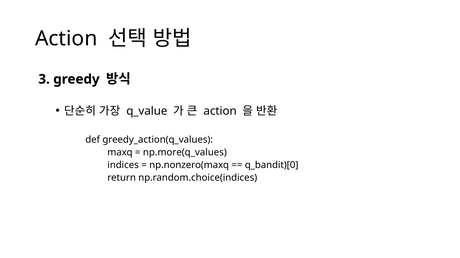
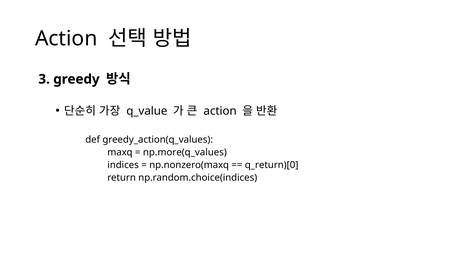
q_bandit)[0: q_bandit)[0 -> q_return)[0
